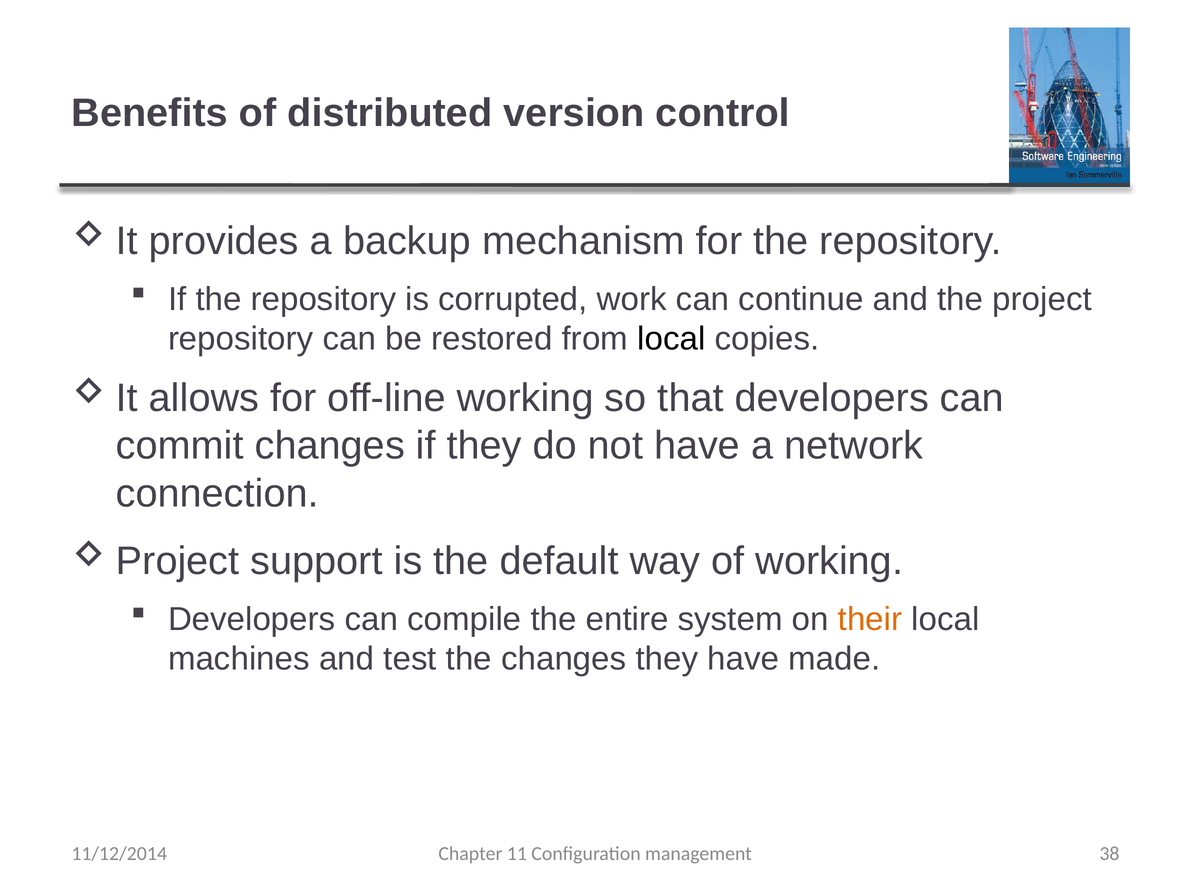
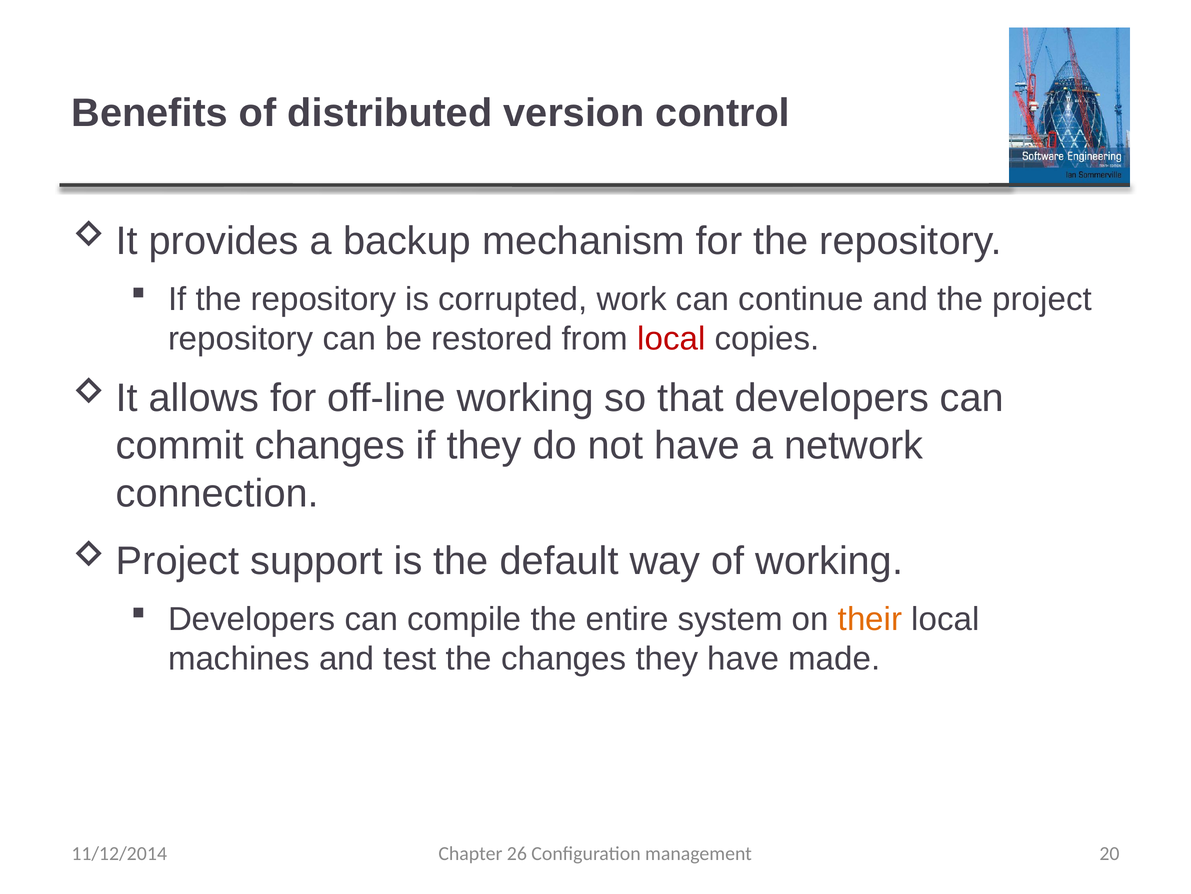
local at (671, 339) colour: black -> red
11: 11 -> 26
38: 38 -> 20
